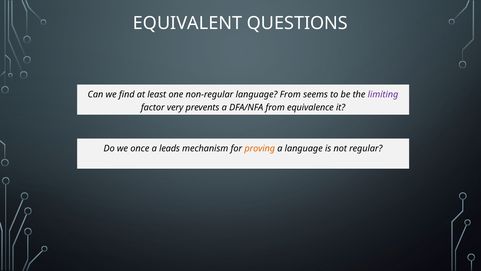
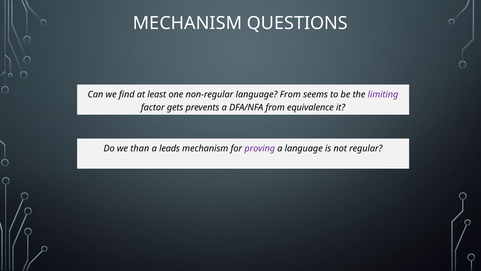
EQUIVALENT at (188, 23): EQUIVALENT -> MECHANISM
very: very -> gets
once: once -> than
proving colour: orange -> purple
